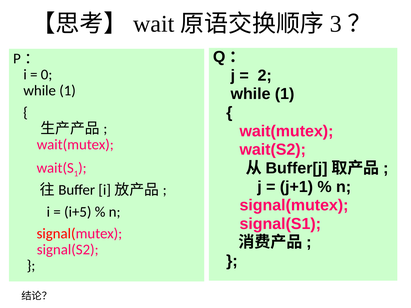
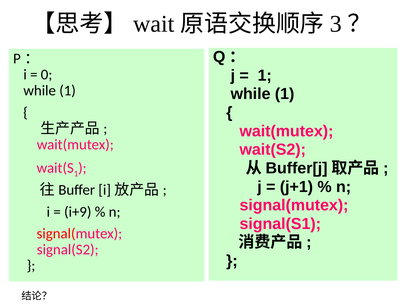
2 at (265, 76): 2 -> 1
i+5: i+5 -> i+9
